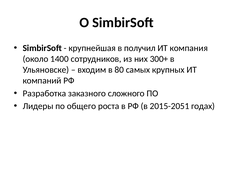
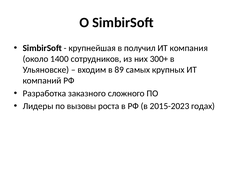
80: 80 -> 89
общего: общего -> вызовы
2015-2051: 2015-2051 -> 2015-2023
